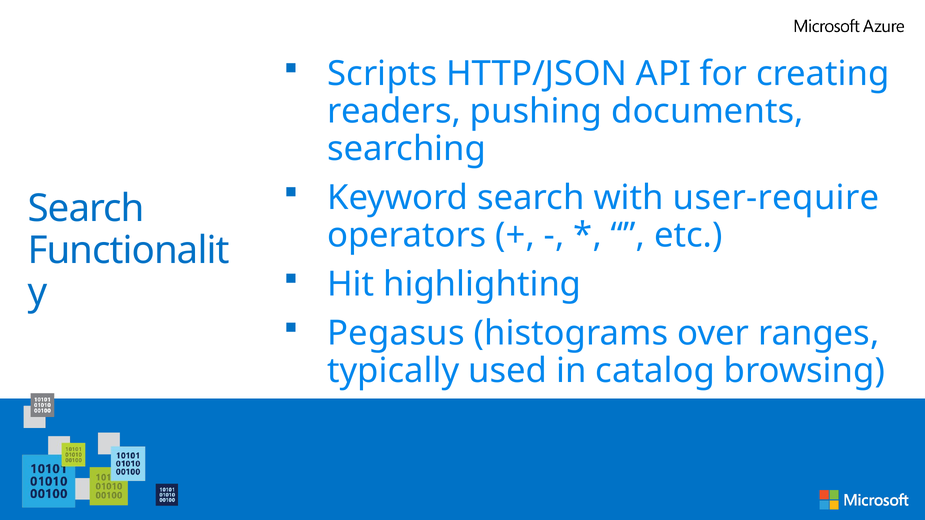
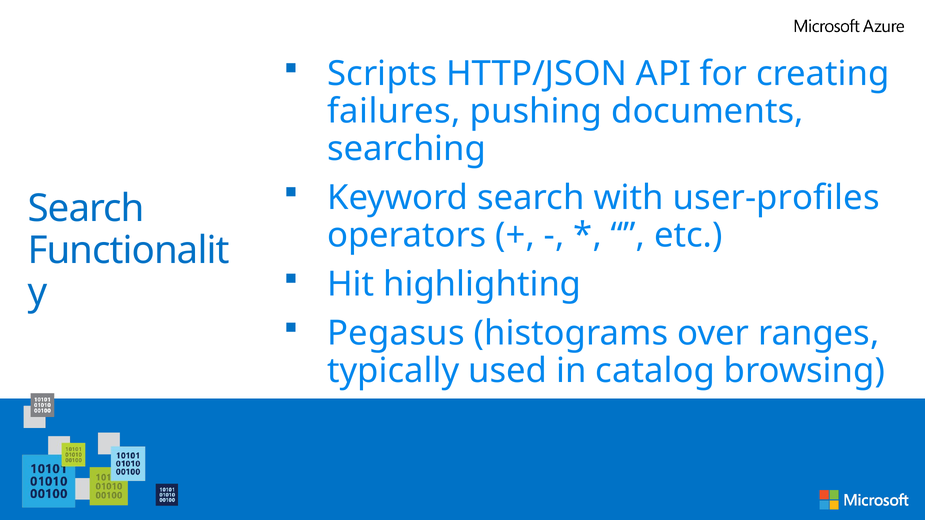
readers: readers -> failures
user-require: user-require -> user-profiles
